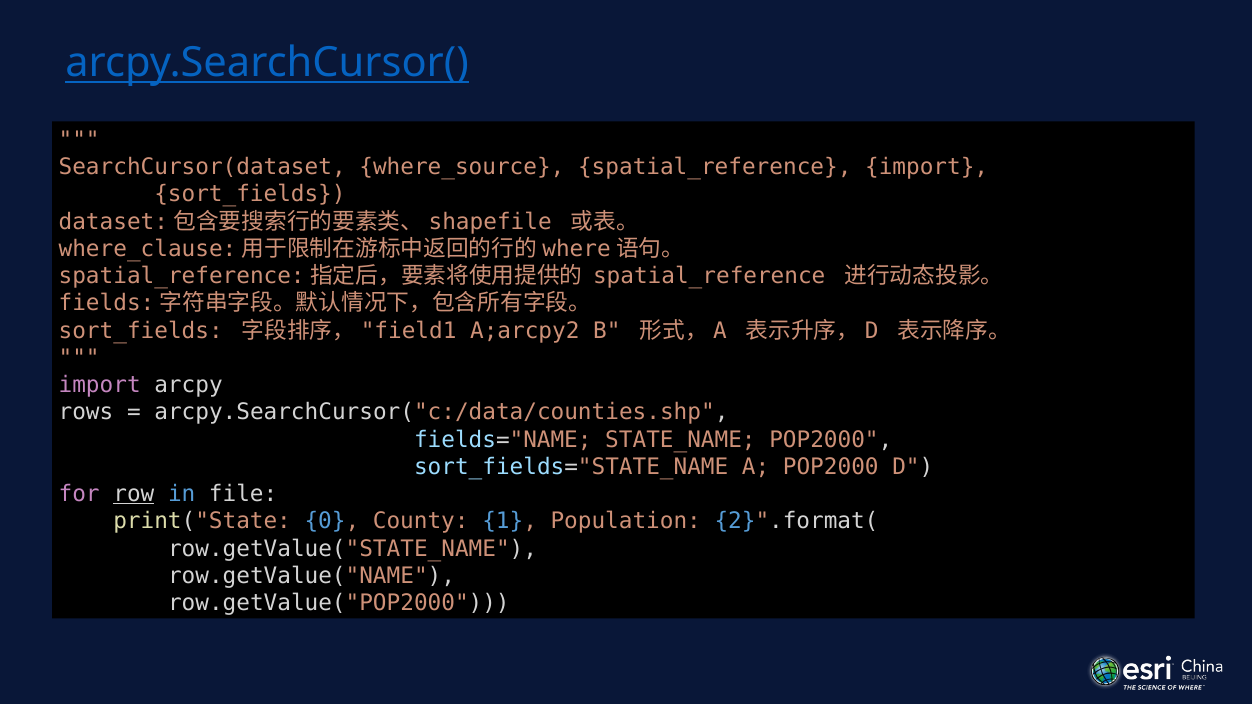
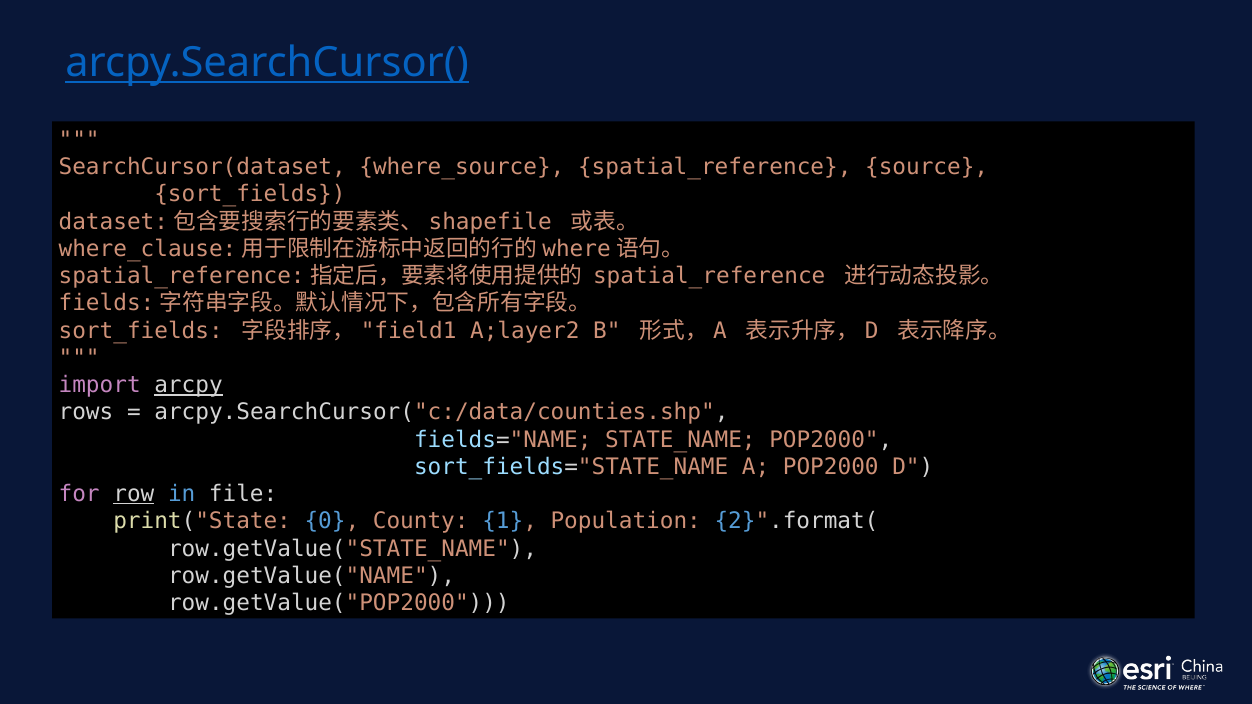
spatial_reference import: import -> source
A;arcpy2: A;arcpy2 -> A;layer2
arcpy underline: none -> present
